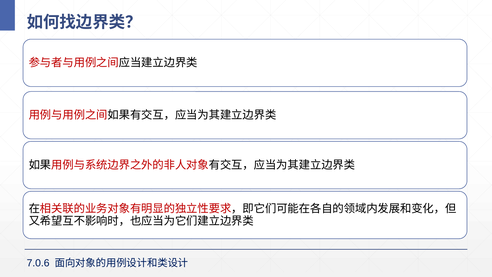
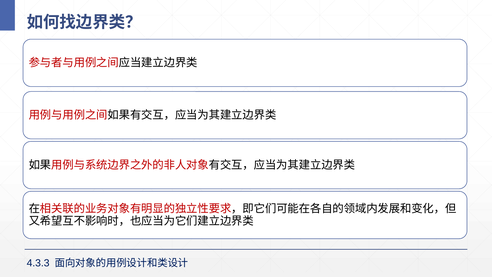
7.0.6: 7.0.6 -> 4.3.3
